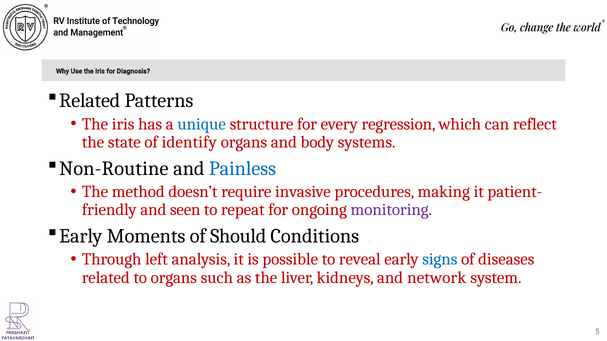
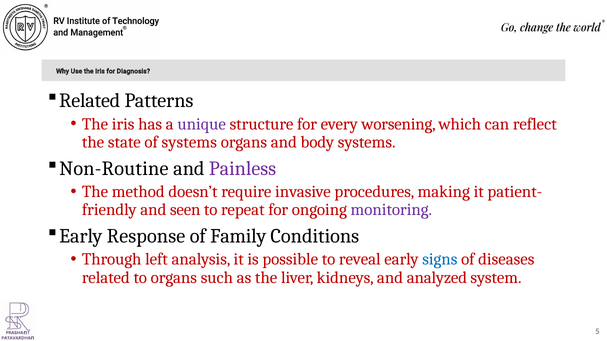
unique colour: blue -> purple
regression: regression -> worsening
of identify: identify -> systems
Painless colour: blue -> purple
Moments: Moments -> Response
Should: Should -> Family
network: network -> analyzed
